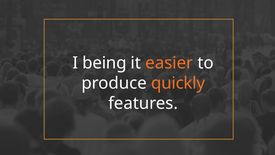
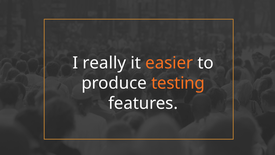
being: being -> really
quickly: quickly -> testing
